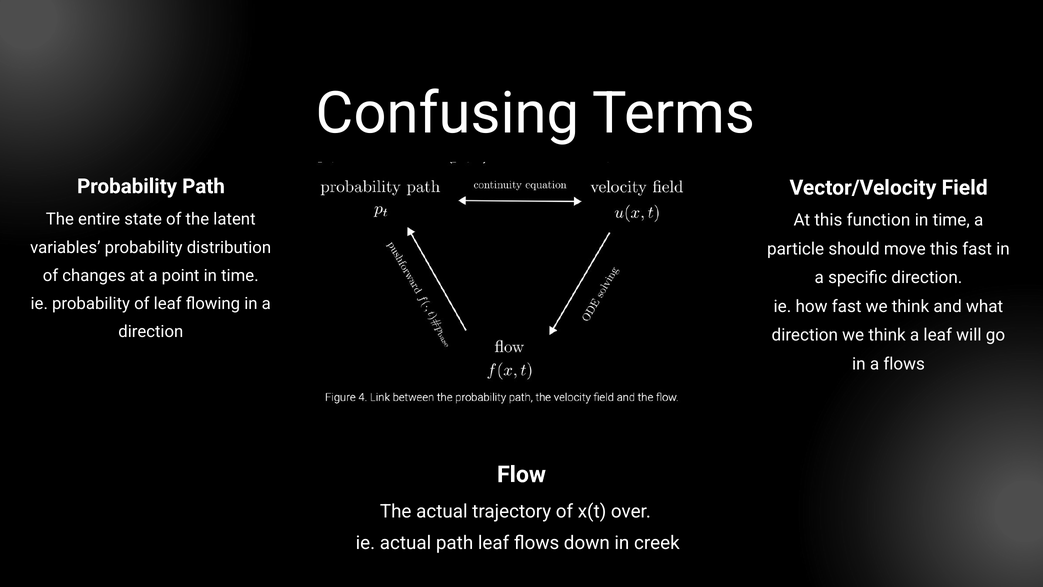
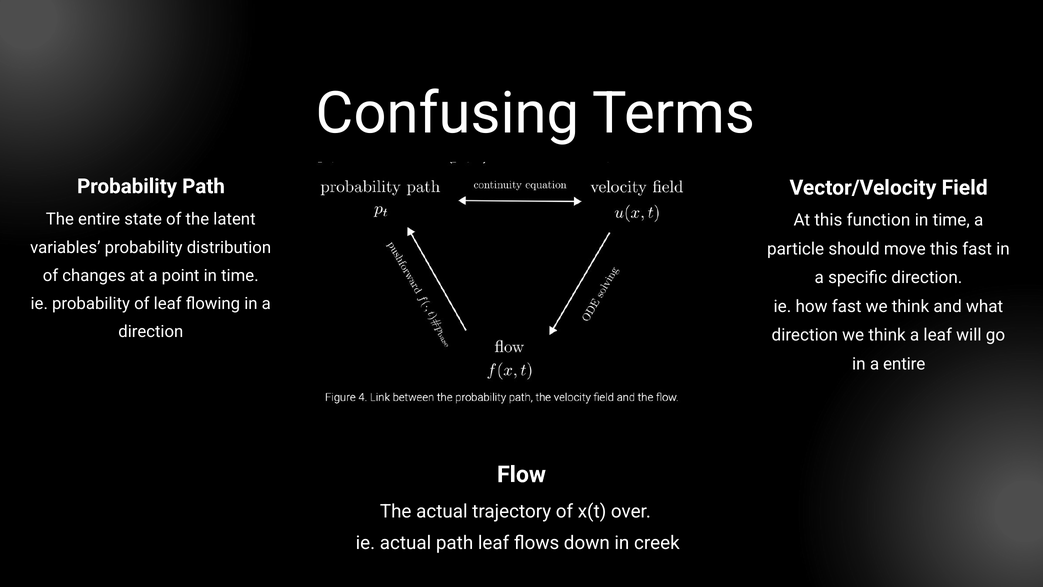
a flows: flows -> entire
